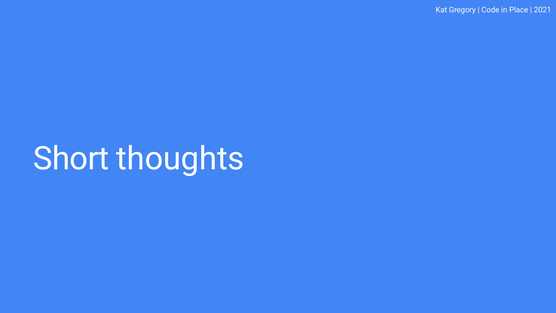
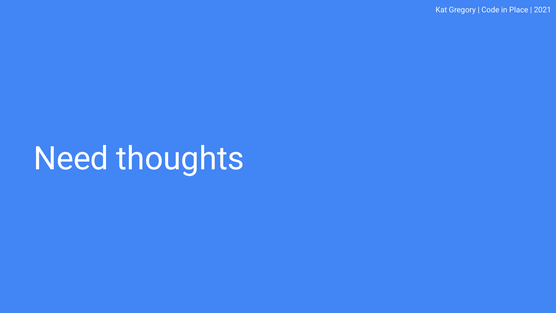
Short: Short -> Need
